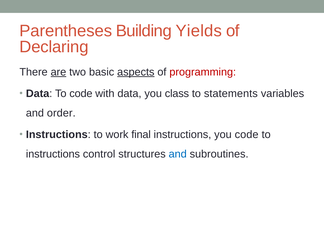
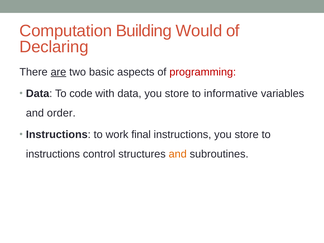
Parentheses: Parentheses -> Computation
Yields: Yields -> Would
aspects underline: present -> none
data you class: class -> store
statements: statements -> informative
instructions you code: code -> store
and at (178, 154) colour: blue -> orange
